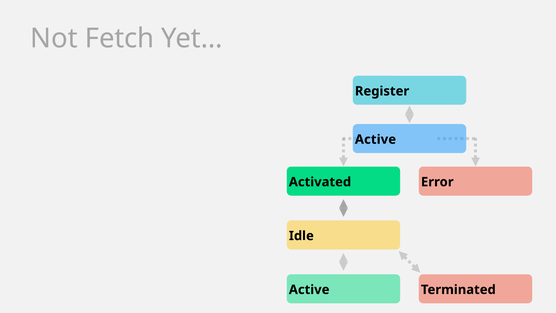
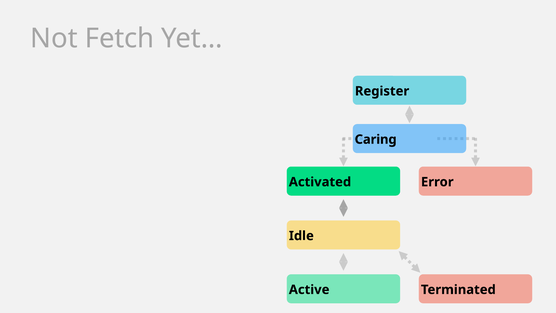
Active at (375, 139): Active -> Caring
